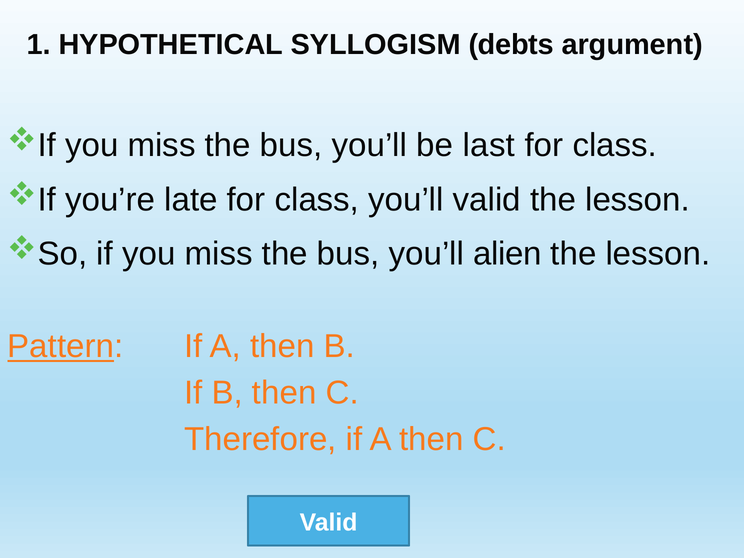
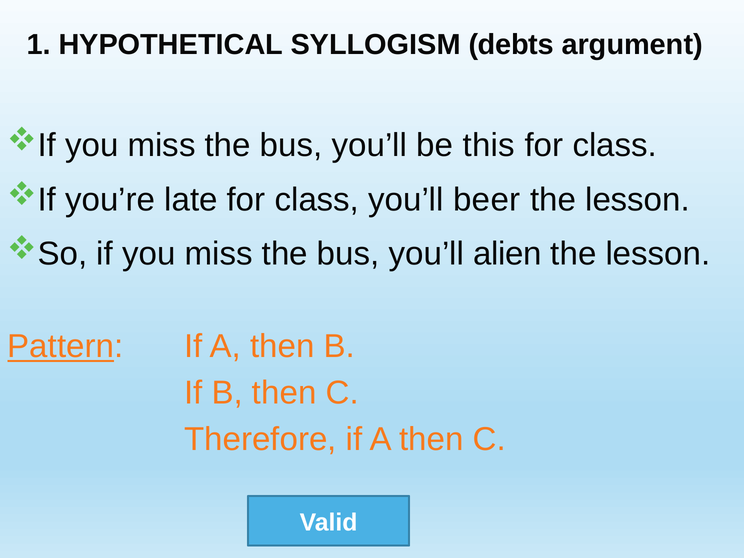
last: last -> this
you’ll valid: valid -> beer
